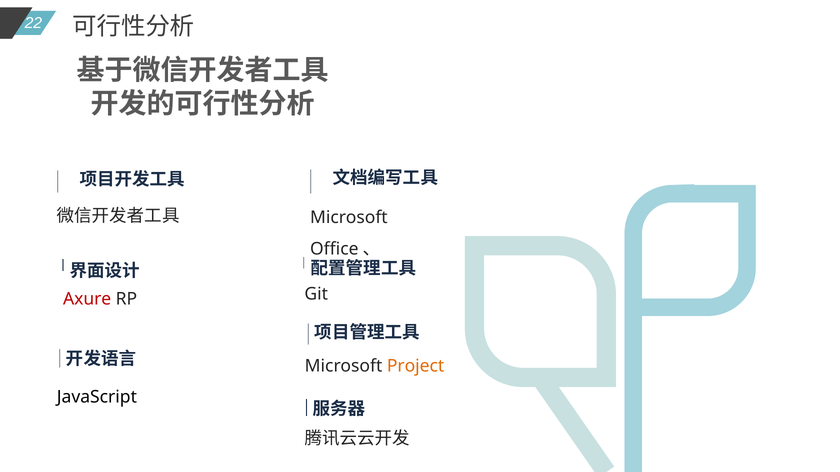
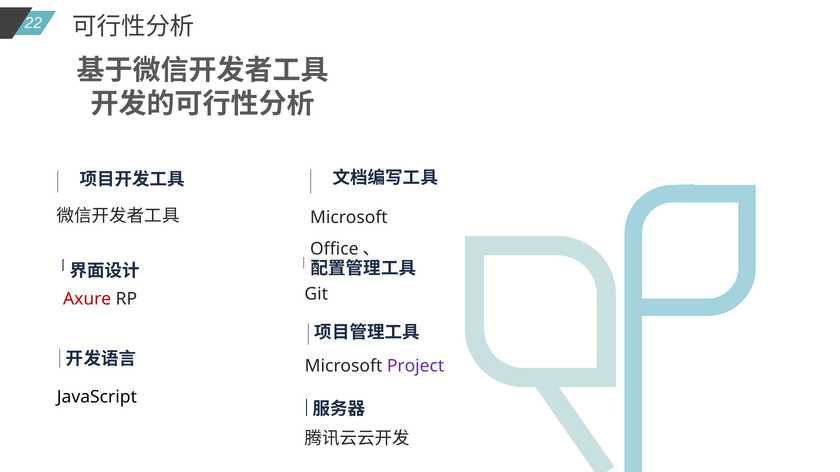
Project colour: orange -> purple
